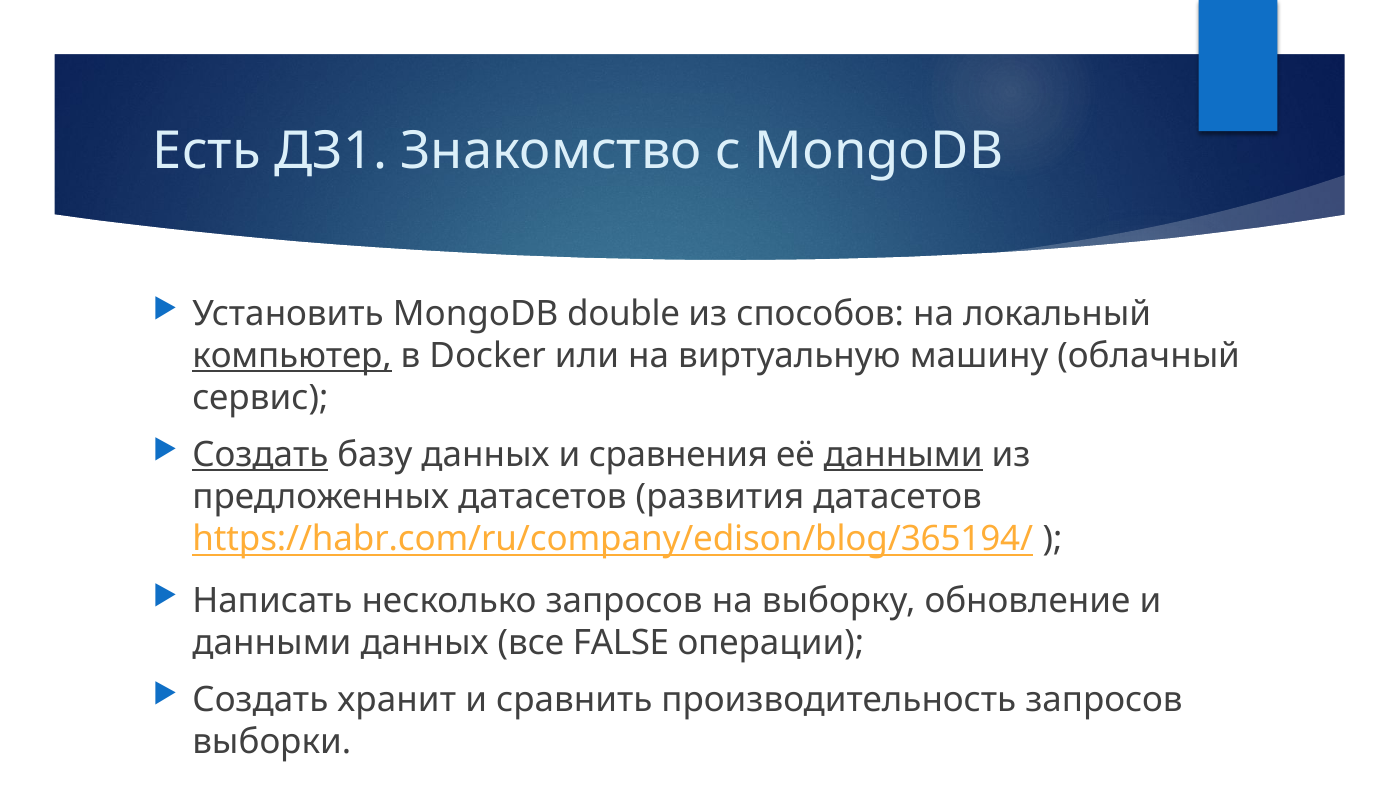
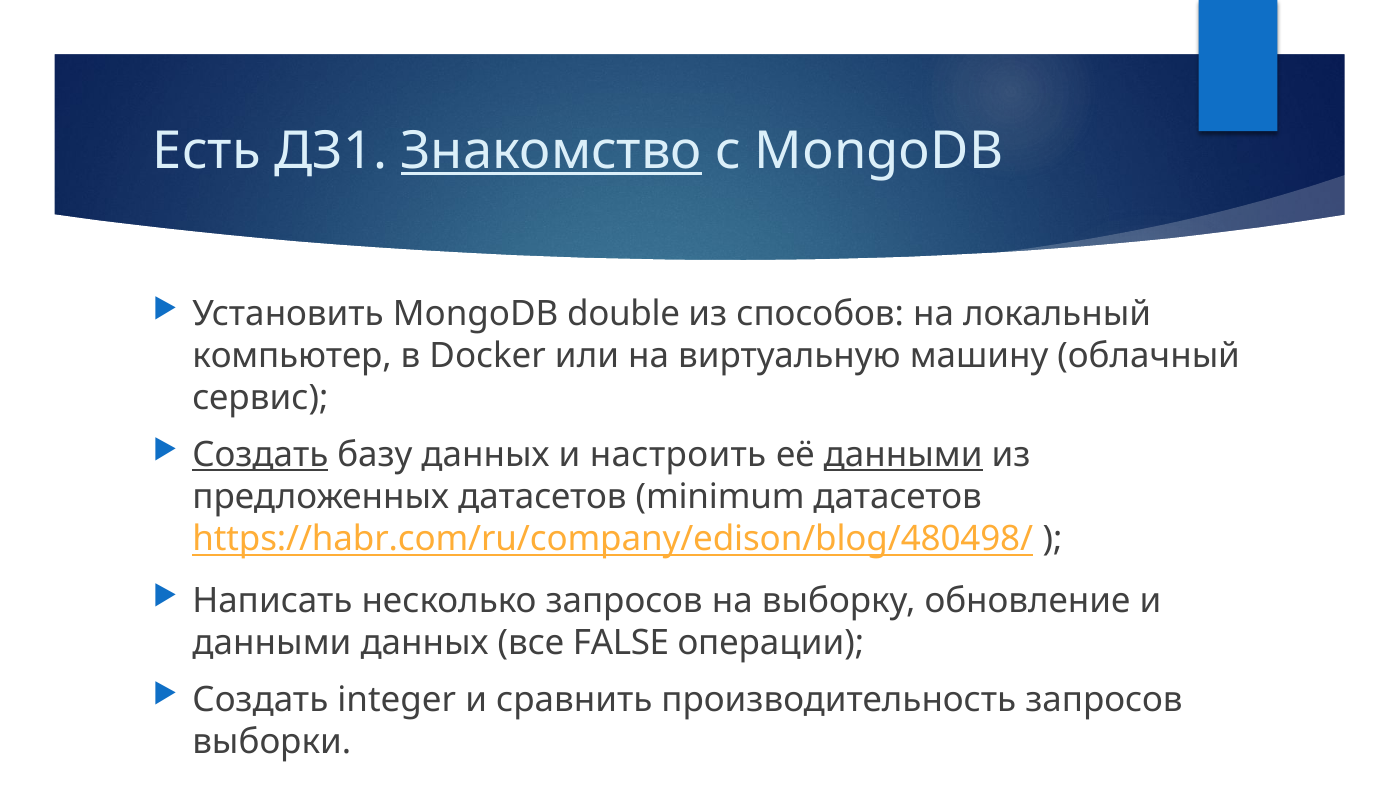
Знакомство underline: none -> present
компьютер underline: present -> none
сравнения: сравнения -> настроить
развития: развития -> minimum
https://habr.com/ru/company/edison/blog/365194/: https://habr.com/ru/company/edison/blog/365194/ -> https://habr.com/ru/company/edison/blog/480498/
хранит: хранит -> integer
